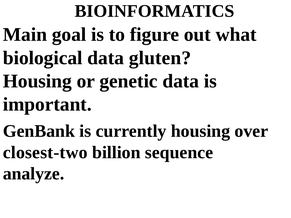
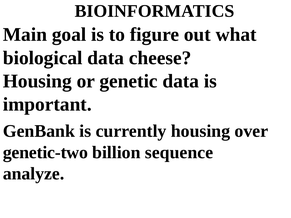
gluten: gluten -> cheese
closest-two: closest-two -> genetic-two
